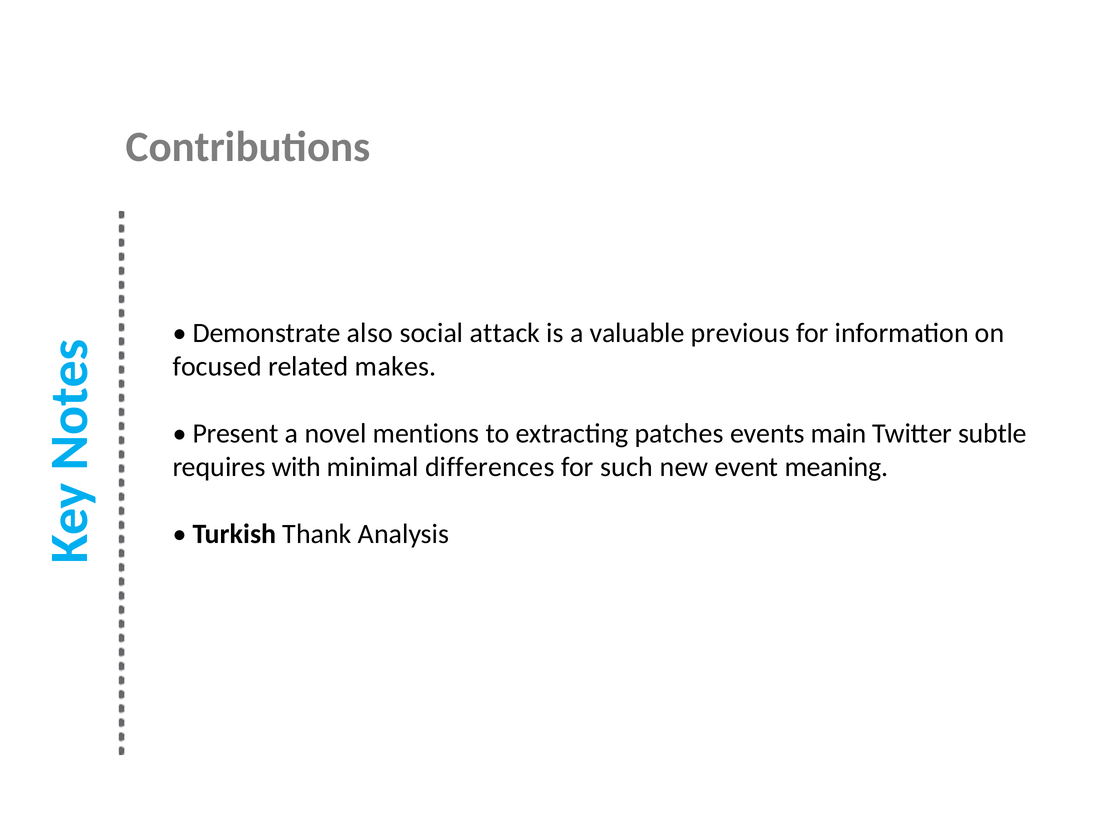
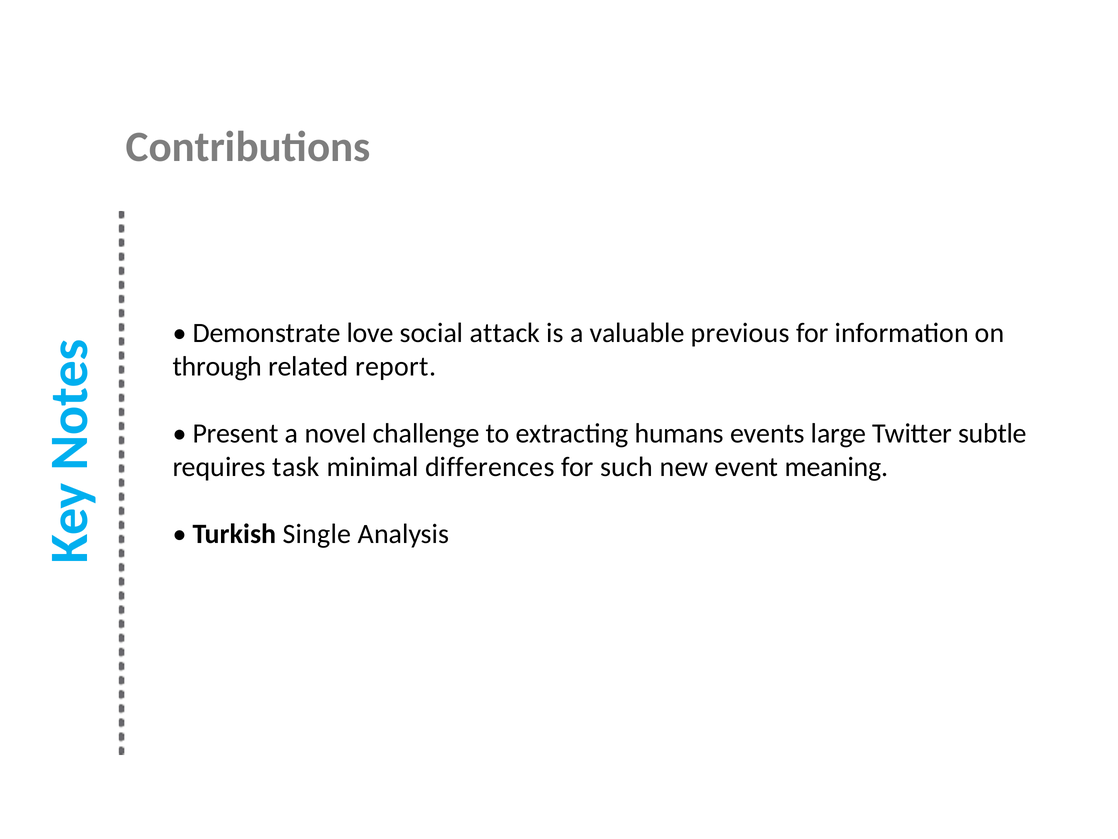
also: also -> love
focused: focused -> through
makes: makes -> report
mentions: mentions -> challenge
patches: patches -> humans
main: main -> large
with: with -> task
Thank: Thank -> Single
